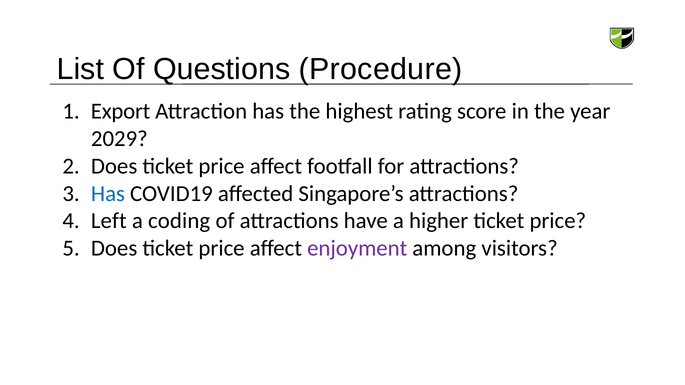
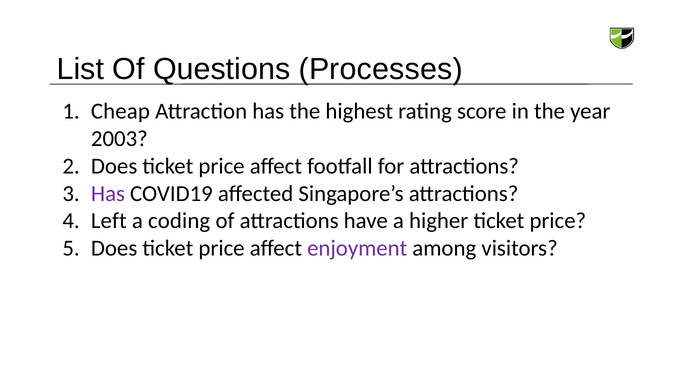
Procedure: Procedure -> Processes
Export: Export -> Cheap
2029: 2029 -> 2003
Has at (108, 194) colour: blue -> purple
